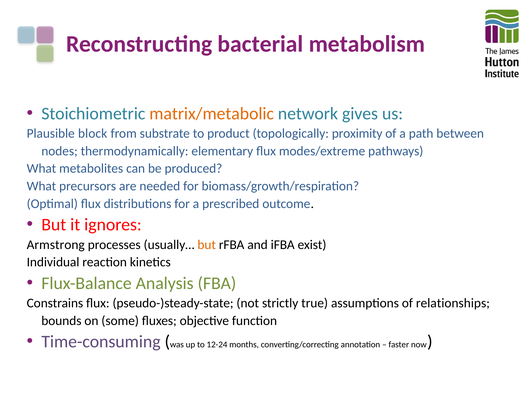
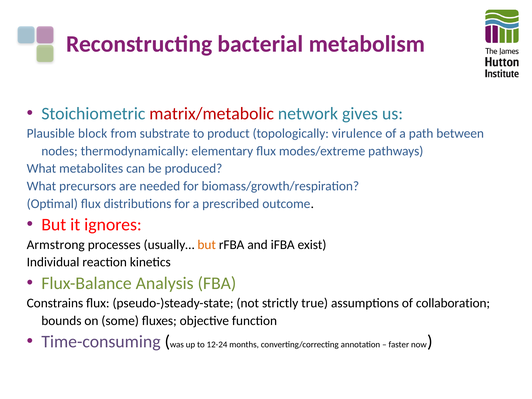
matrix/metabolic colour: orange -> red
proximity: proximity -> virulence
relationships: relationships -> collaboration
